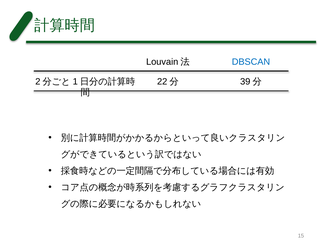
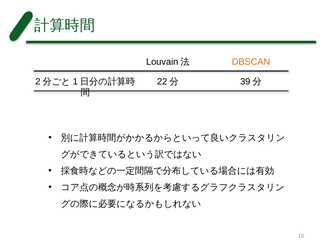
DBSCAN colour: blue -> orange
